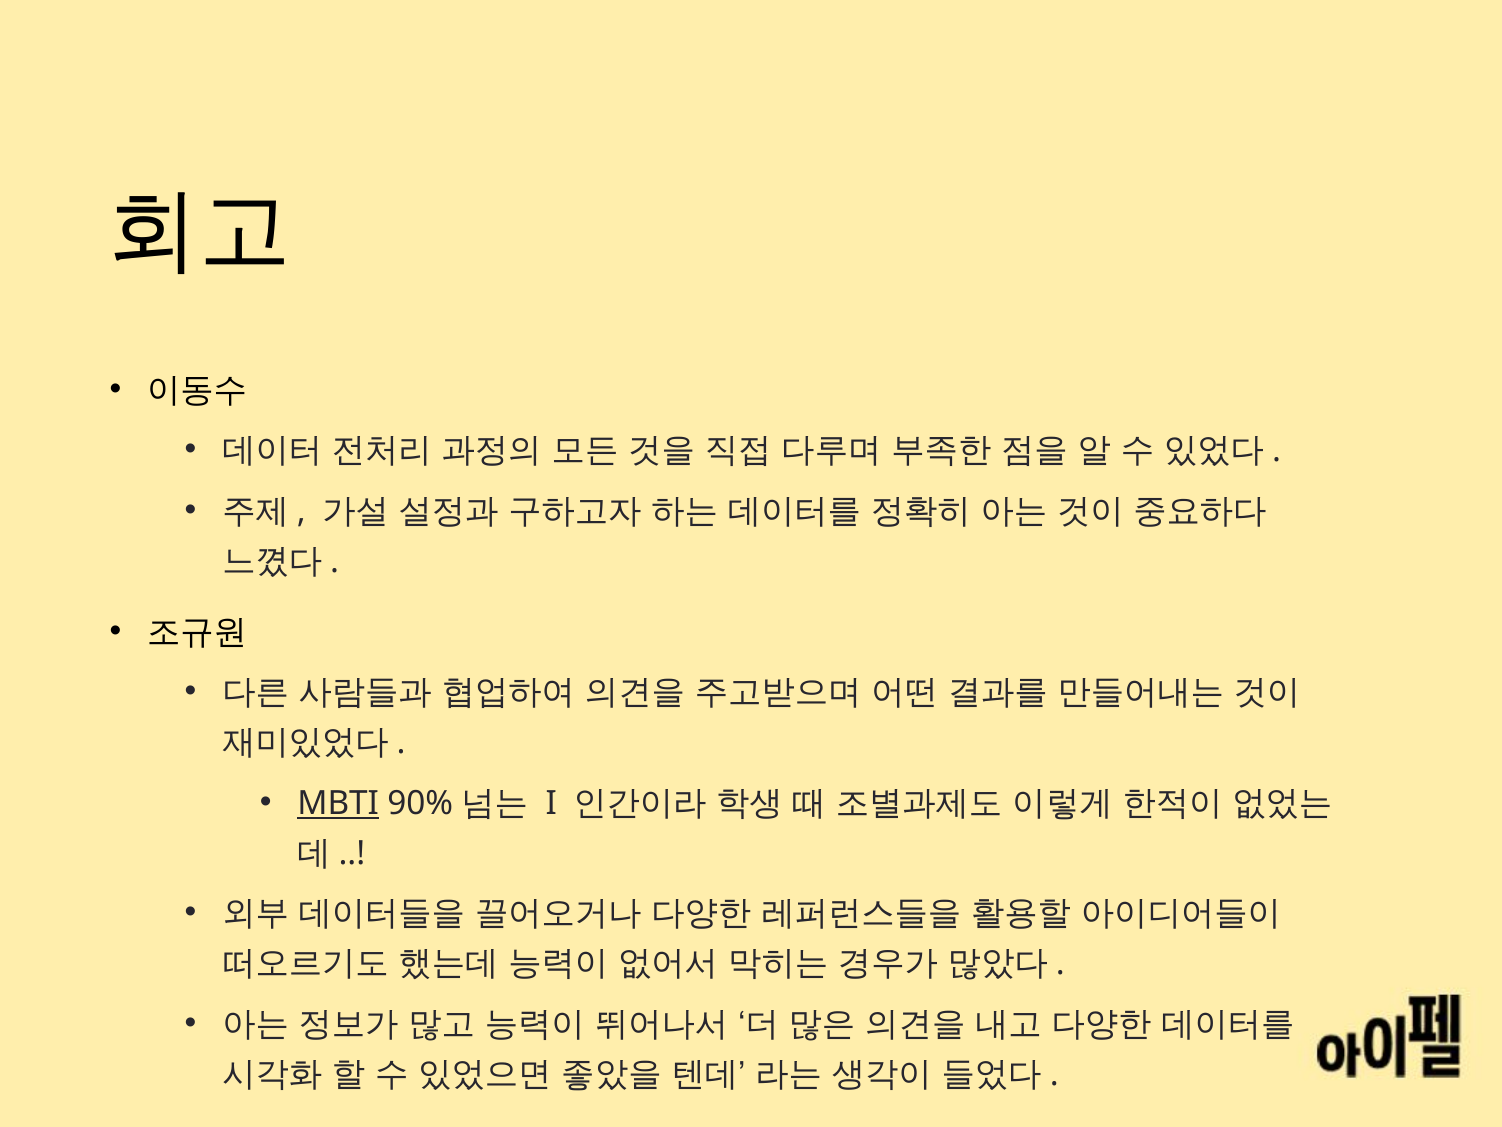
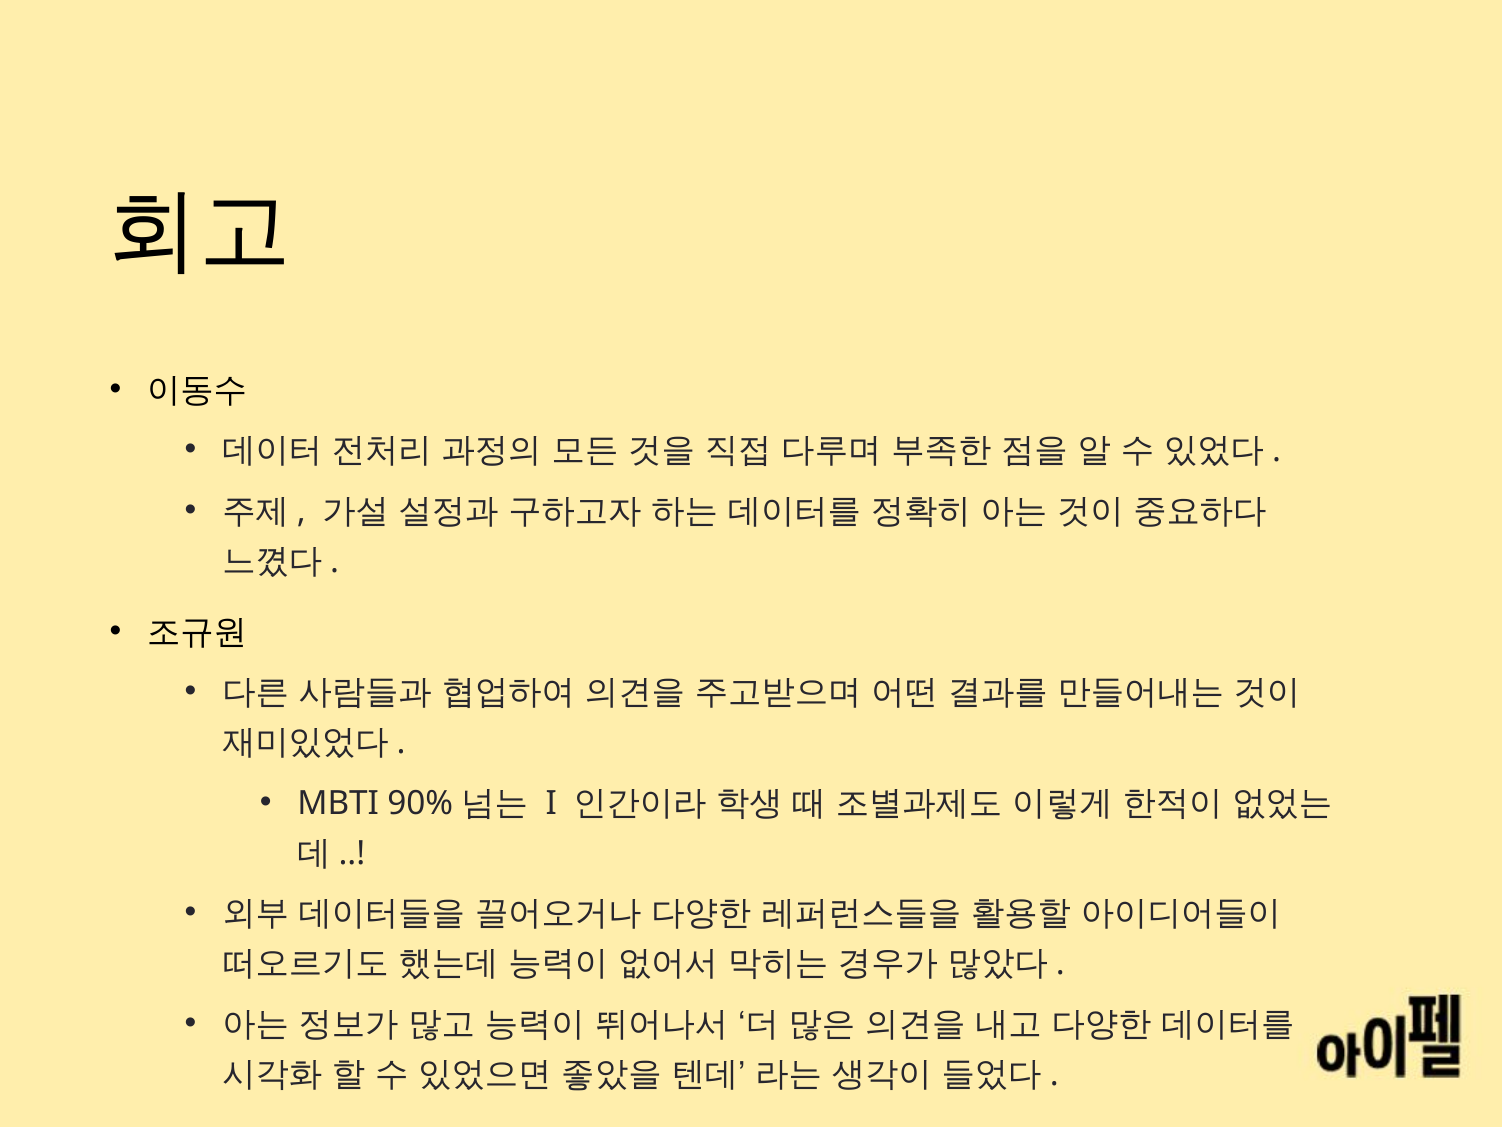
MBTI underline: present -> none
